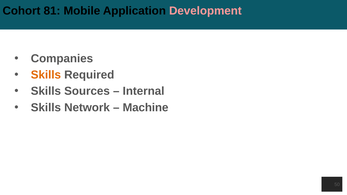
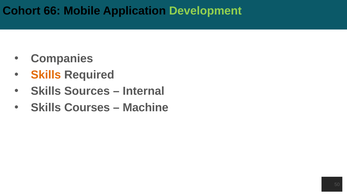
81: 81 -> 66
Development colour: pink -> light green
Network: Network -> Courses
